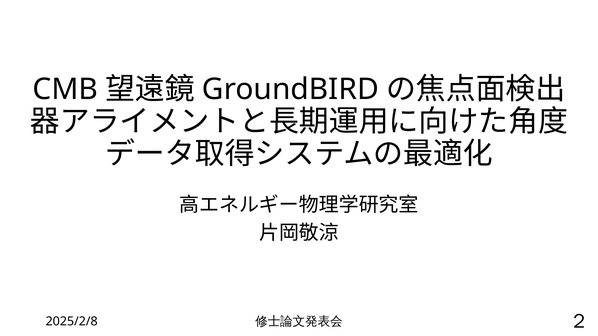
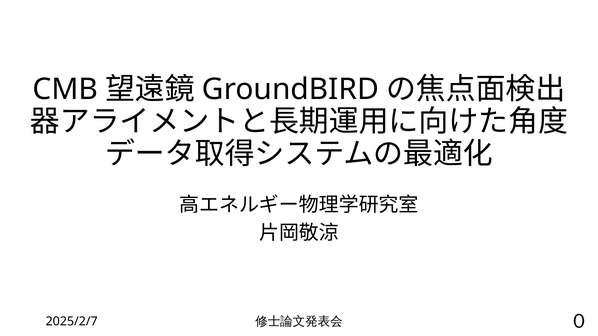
2025/2/8: 2025/2/8 -> 2025/2/7
2: 2 -> 0
